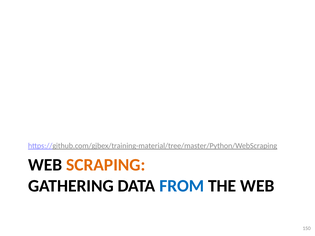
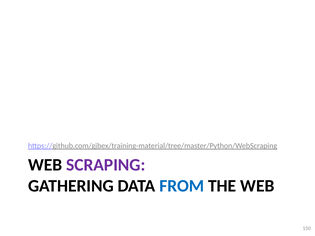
SCRAPING colour: orange -> purple
